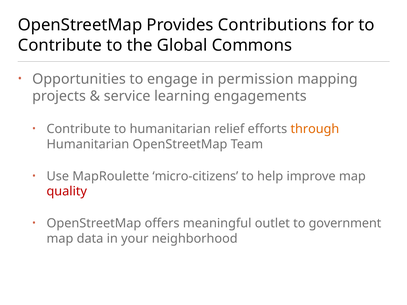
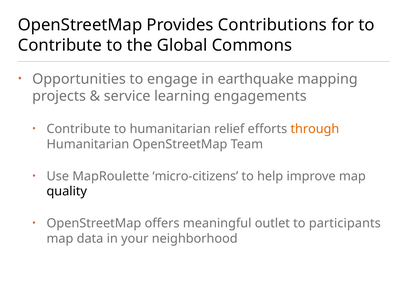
permission: permission -> earthquake
quality colour: red -> black
government: government -> participants
